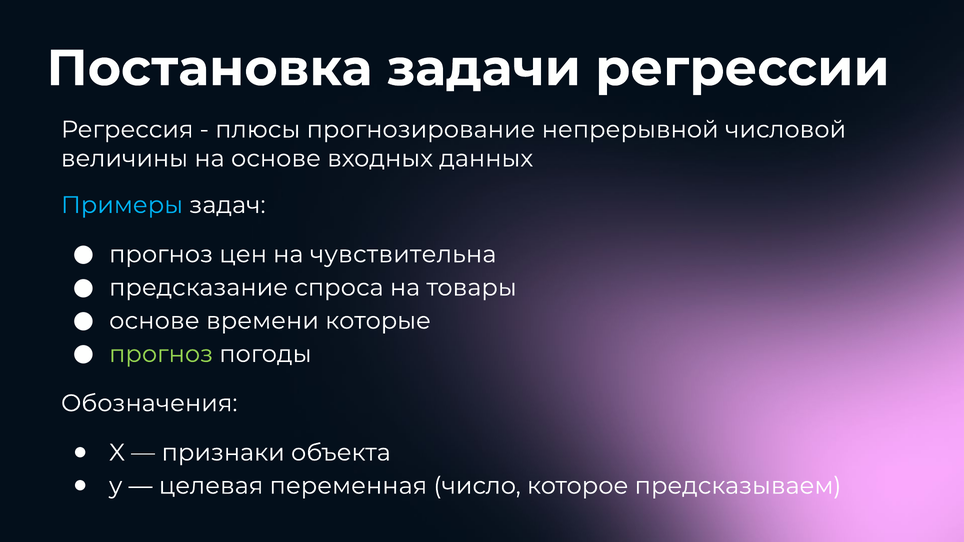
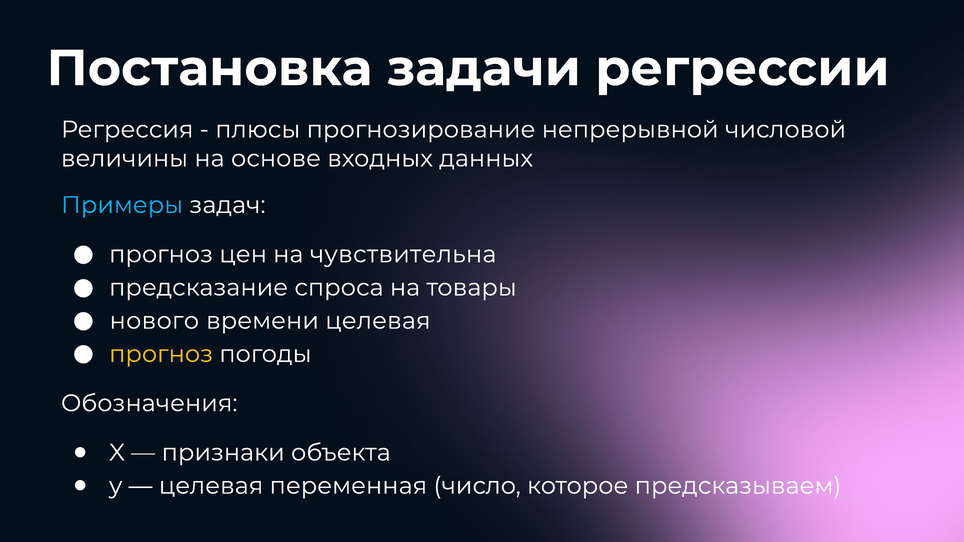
основе at (154, 321): основе -> нового
времени которые: которые -> целевая
прогноз at (161, 354) colour: light green -> yellow
